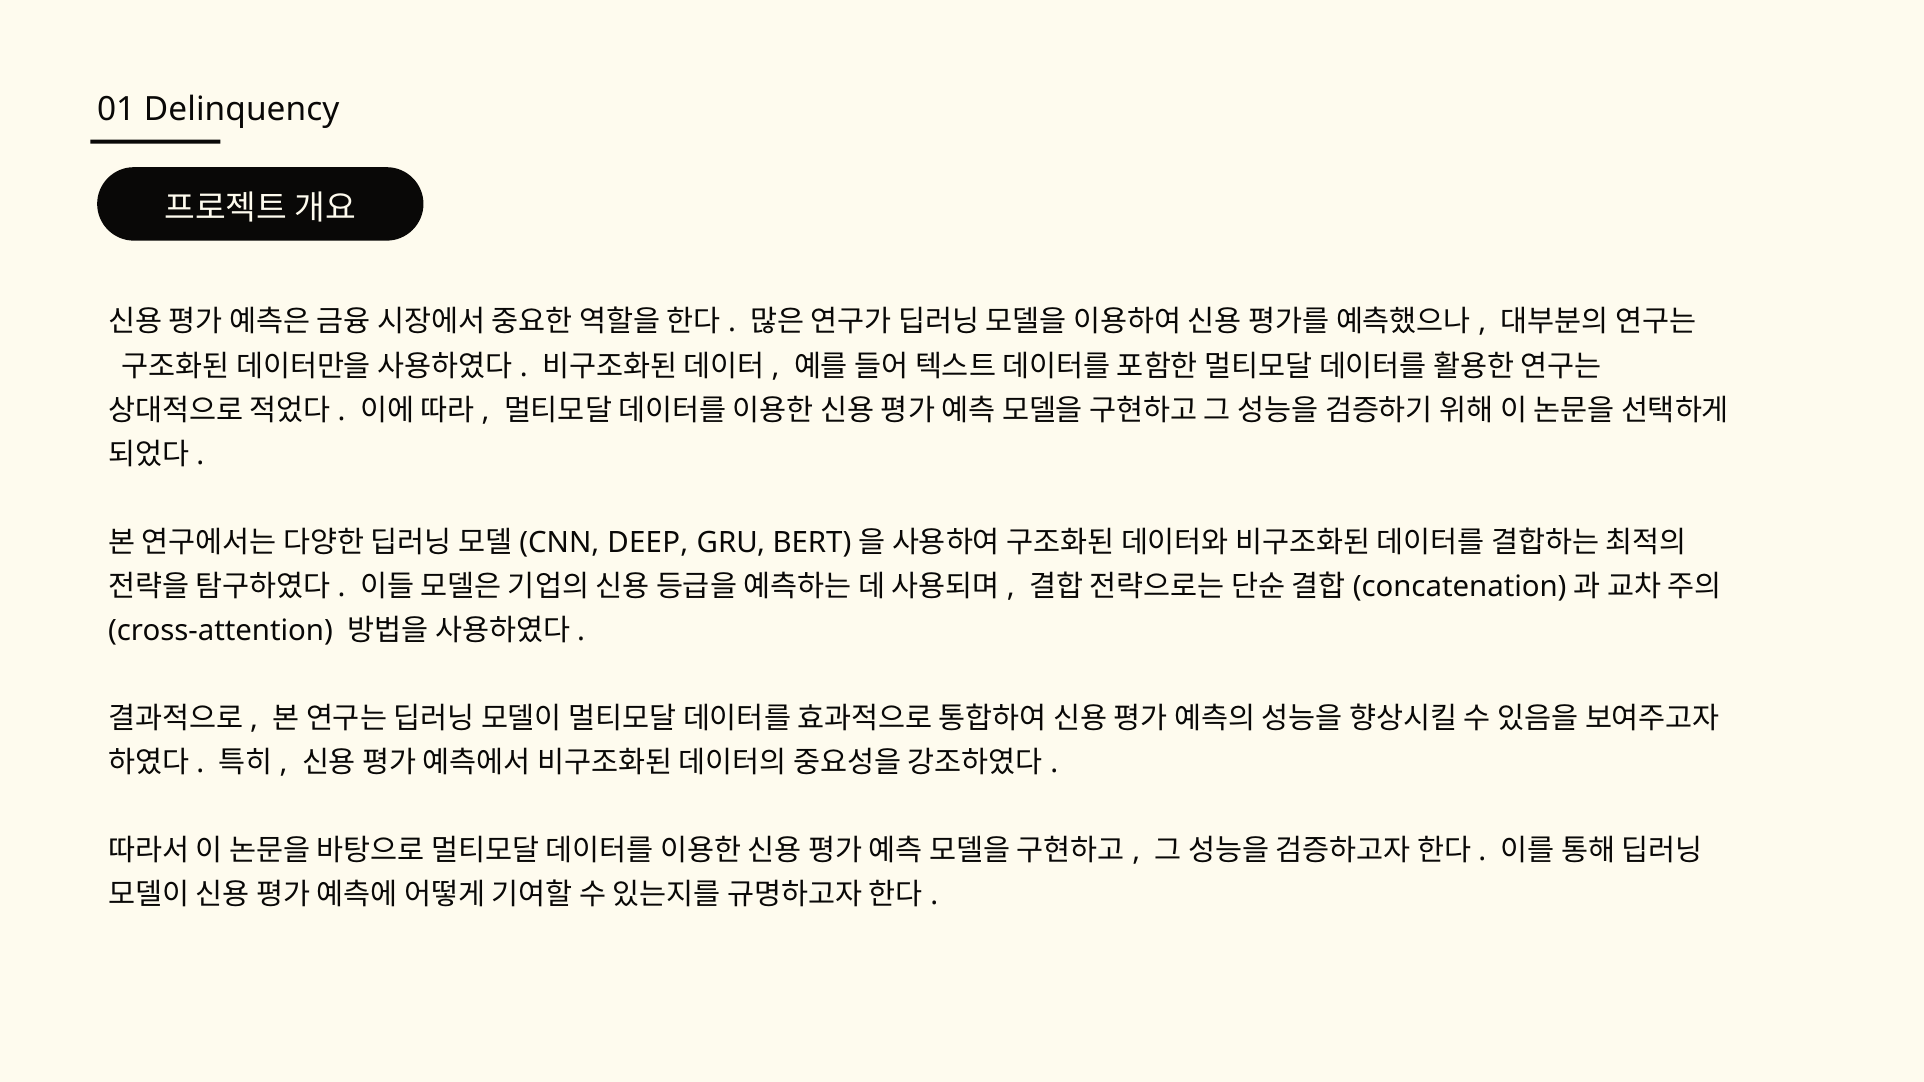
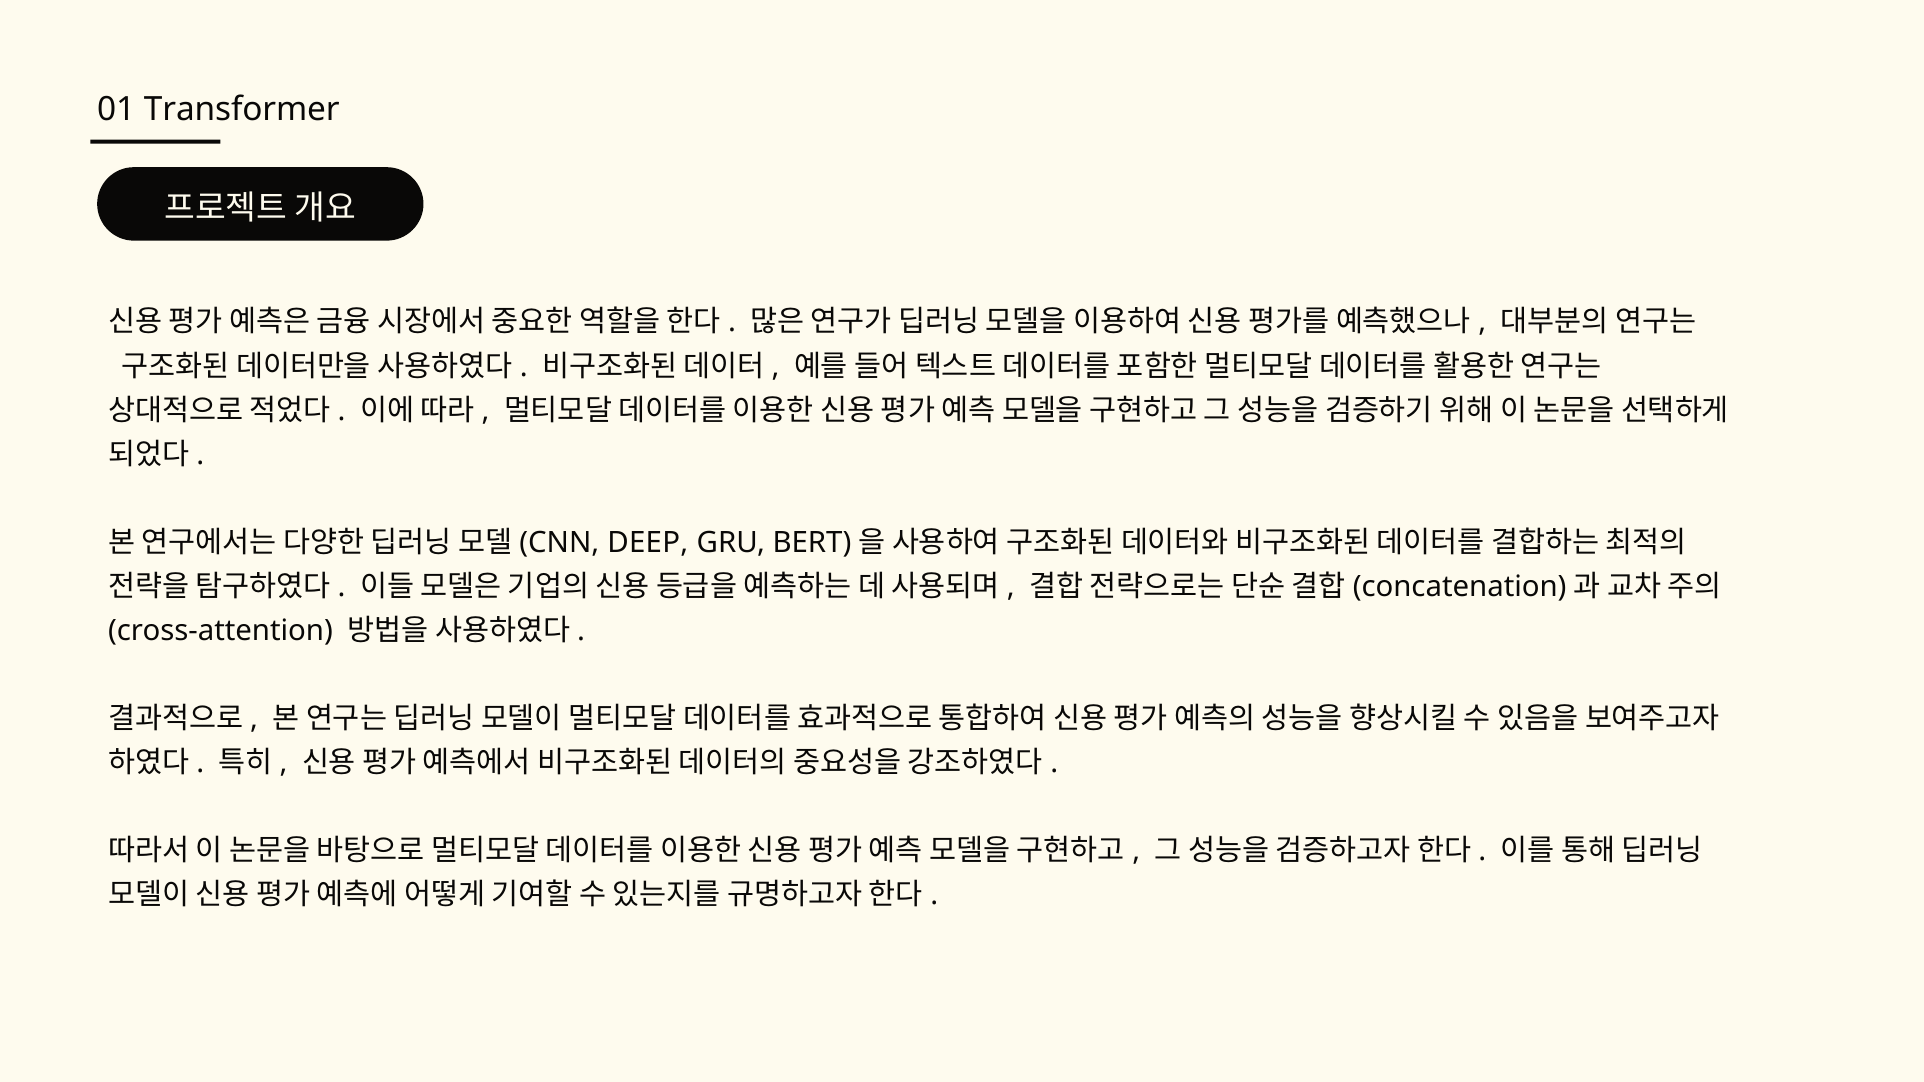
Delinquency: Delinquency -> Transformer
